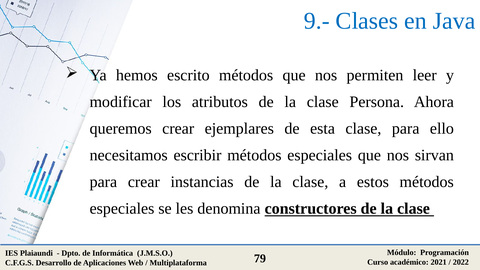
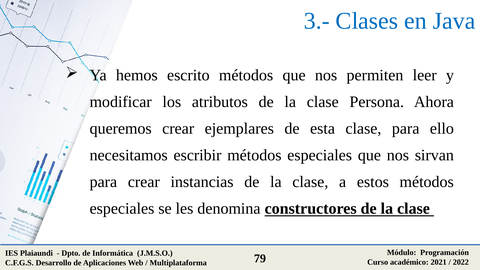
9.-: 9.- -> 3.-
